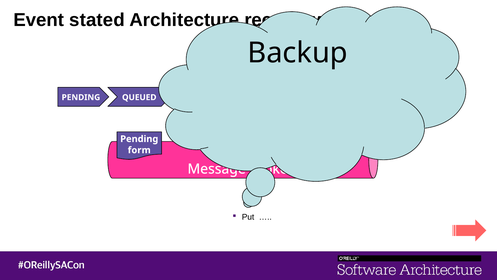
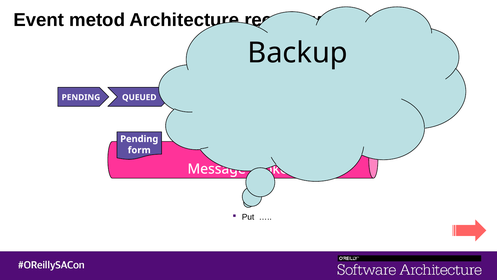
stated: stated -> metod
